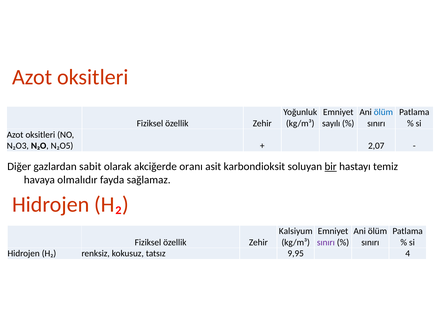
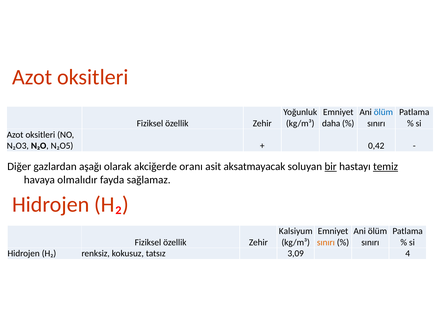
sayılı: sayılı -> daha
2,07: 2,07 -> 0,42
sabit: sabit -> aşağı
karbondioksit: karbondioksit -> aksatmayacak
temiz underline: none -> present
sınırı at (326, 242) colour: purple -> orange
9,95: 9,95 -> 3,09
